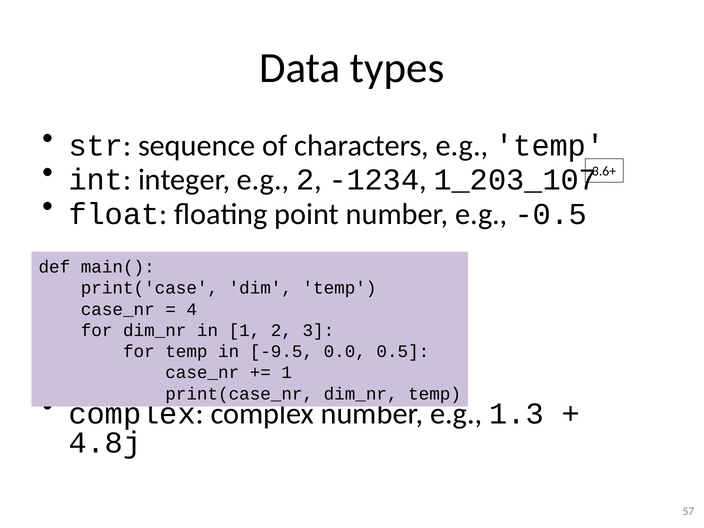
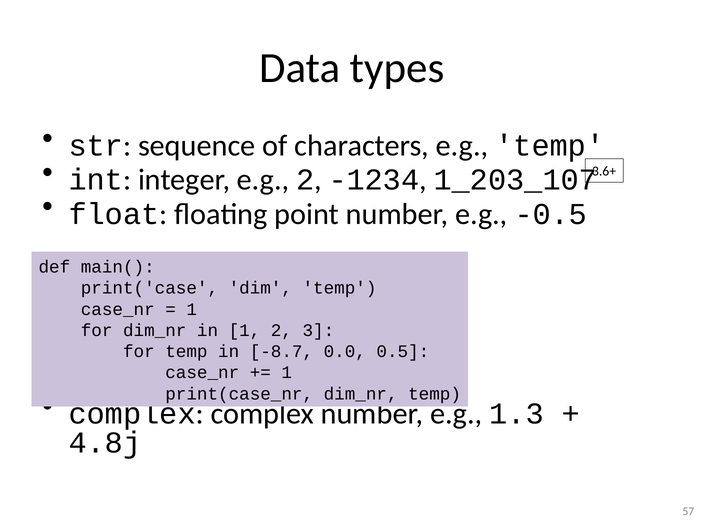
4 at (192, 309): 4 -> 1
-9.5: -9.5 -> -8.7
